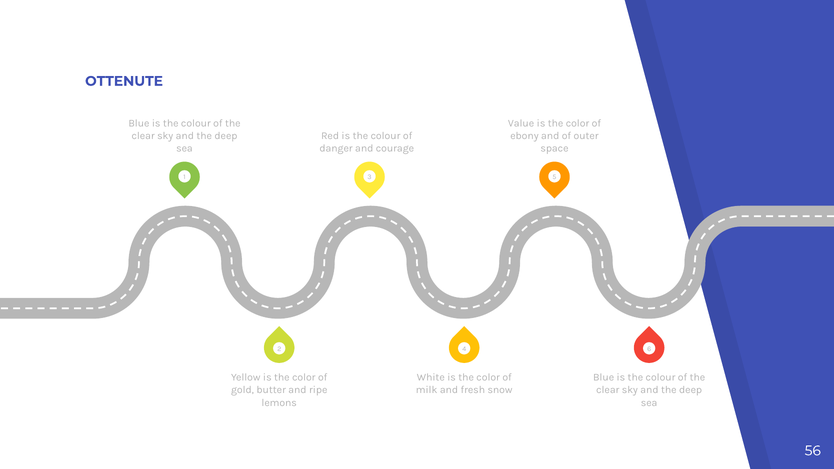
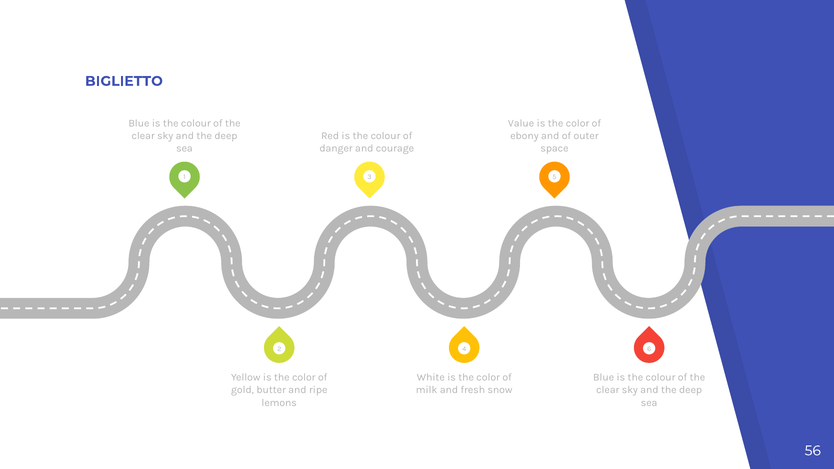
OTTENUTE: OTTENUTE -> BIGLIETTO
